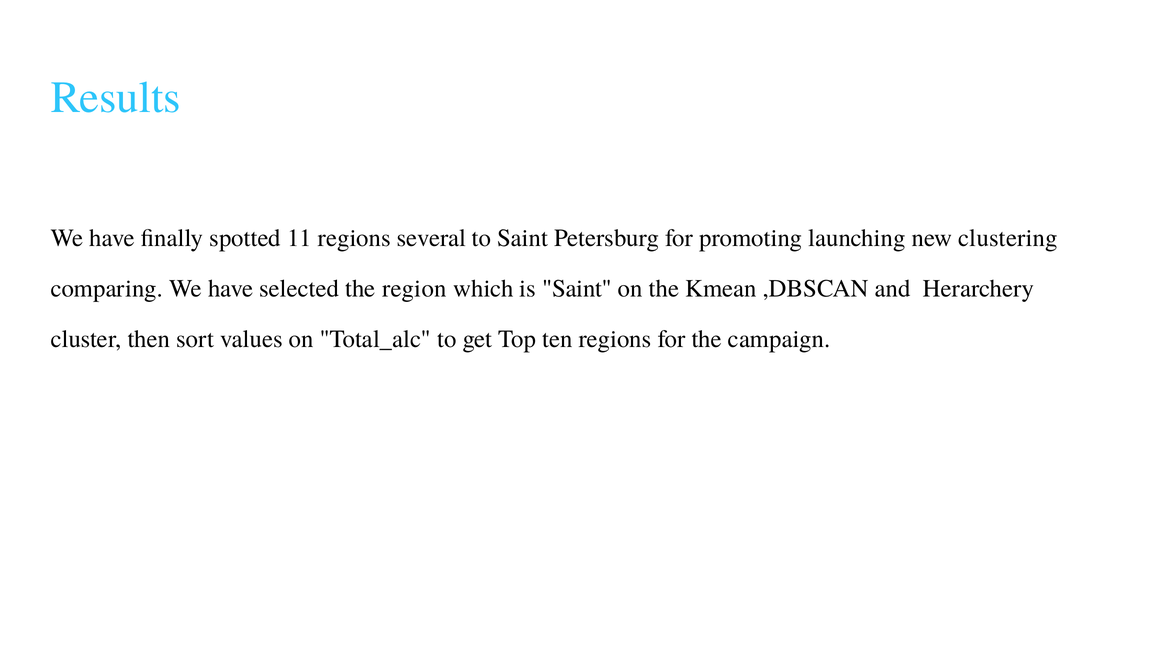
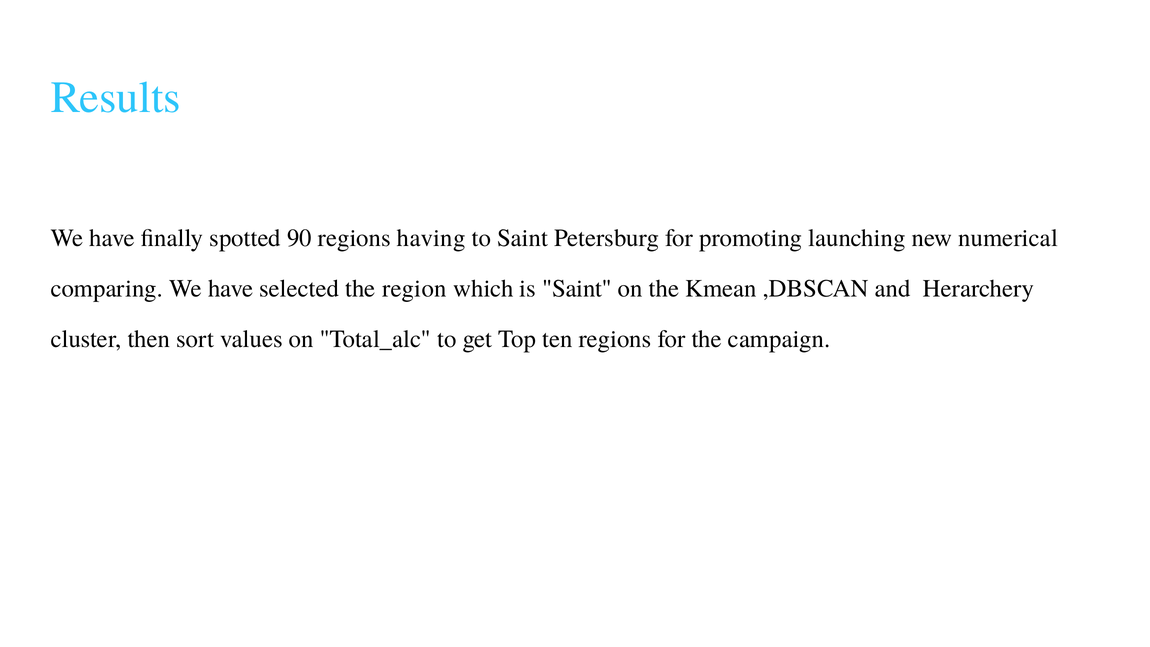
11: 11 -> 90
several: several -> having
clustering: clustering -> numerical
